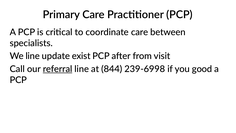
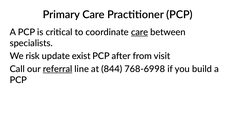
care at (140, 32) underline: none -> present
We line: line -> risk
239-6998: 239-6998 -> 768-6998
good: good -> build
